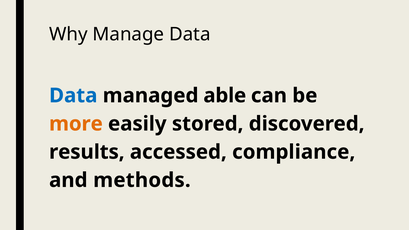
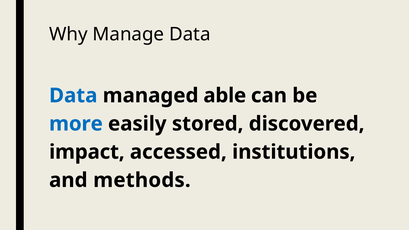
more colour: orange -> blue
results: results -> impact
compliance: compliance -> institutions
